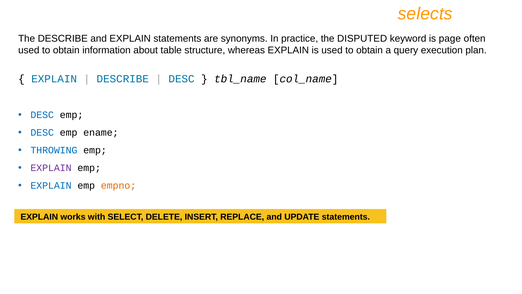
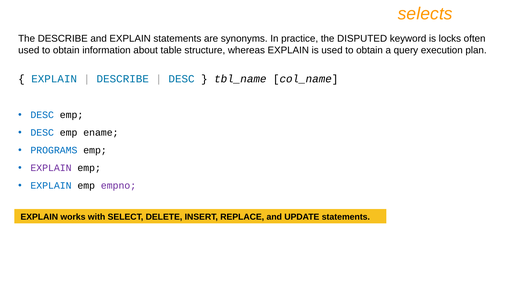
page: page -> locks
THROWING: THROWING -> PROGRAMS
empno colour: orange -> purple
